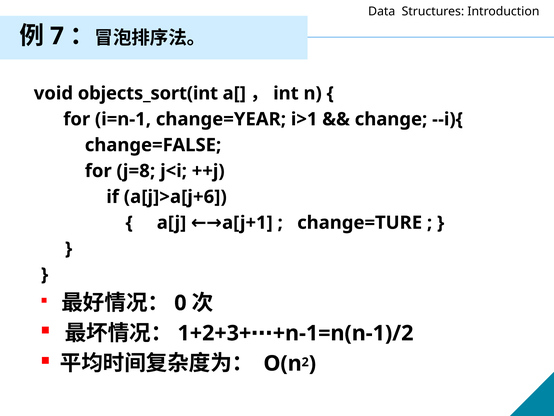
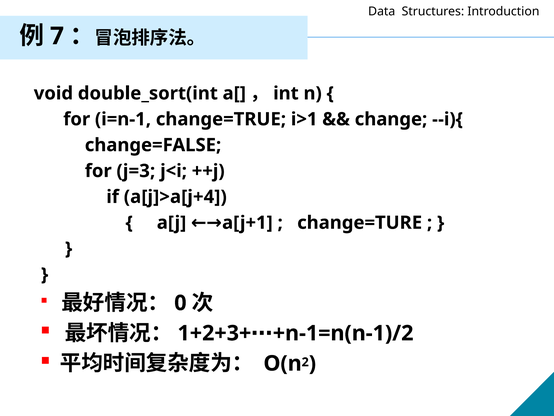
objects_sort(int: objects_sort(int -> double_sort(int
change=YEAR: change=YEAR -> change=TRUE
j=8: j=8 -> j=3
a[j]>a[j+6: a[j]>a[j+6 -> a[j]>a[j+4
